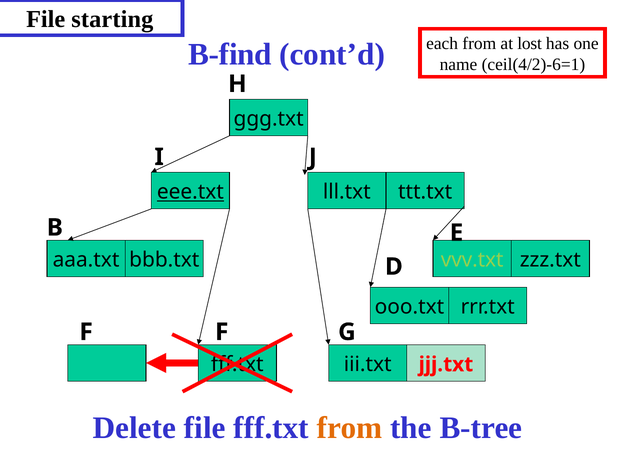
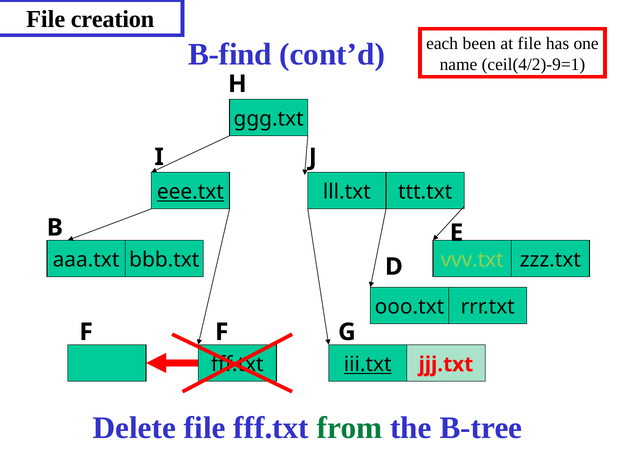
starting: starting -> creation
each from: from -> been
at lost: lost -> file
ceil(4/2)-6=1: ceil(4/2)-6=1 -> ceil(4/2)-9=1
iii.txt underline: none -> present
from at (350, 427) colour: orange -> green
